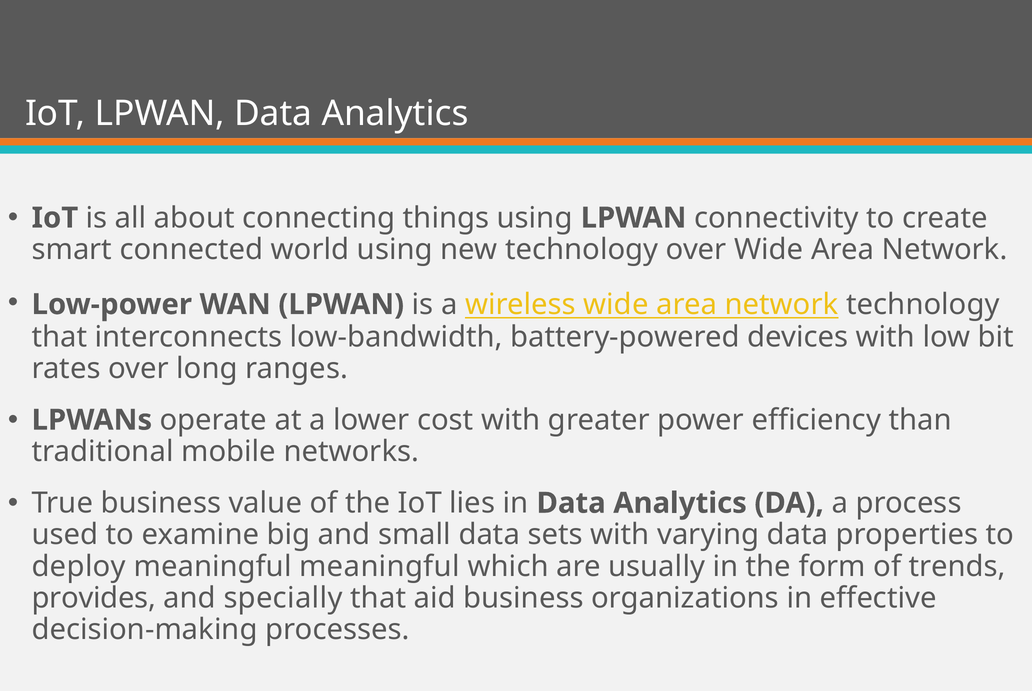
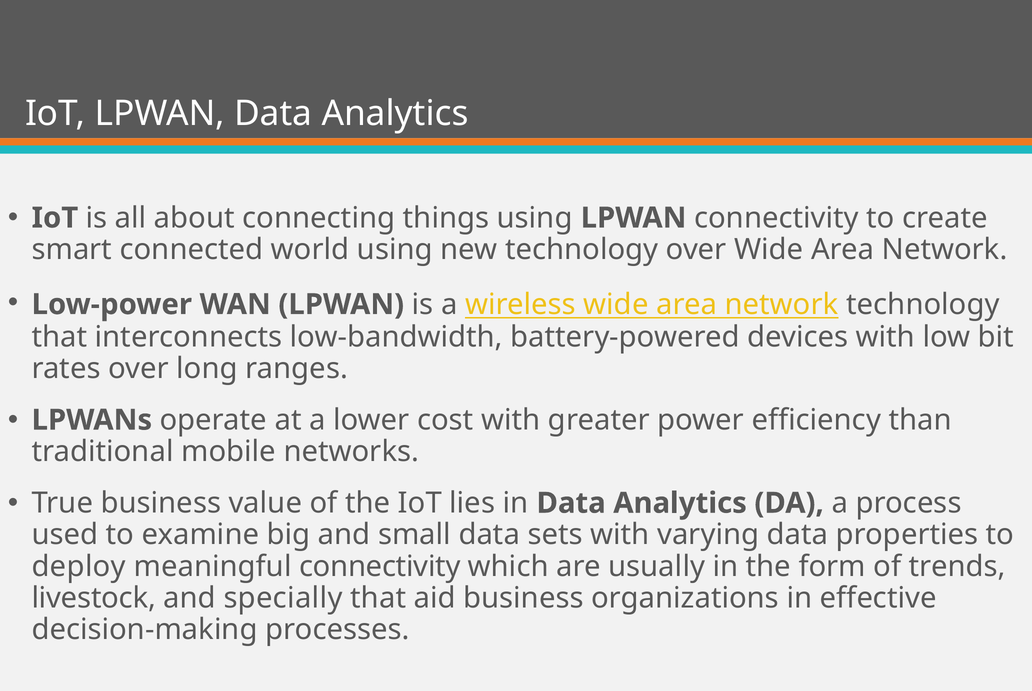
meaningful meaningful: meaningful -> connectivity
provides: provides -> livestock
